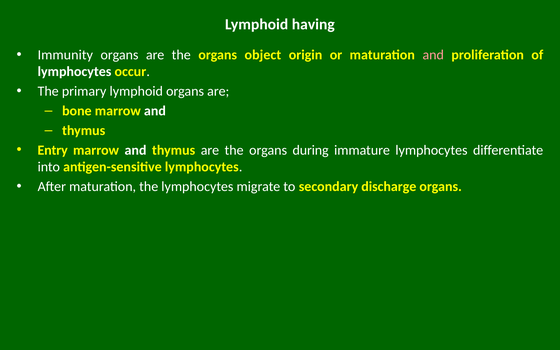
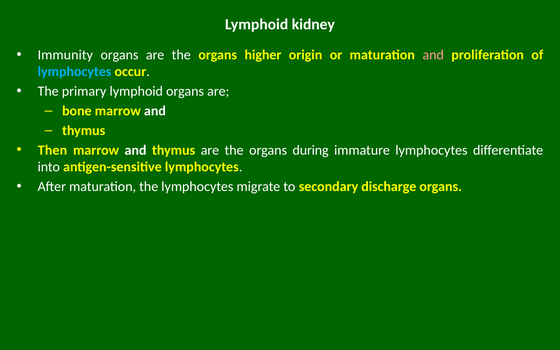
having: having -> kidney
object: object -> higher
lymphocytes at (74, 72) colour: white -> light blue
Entry: Entry -> Then
